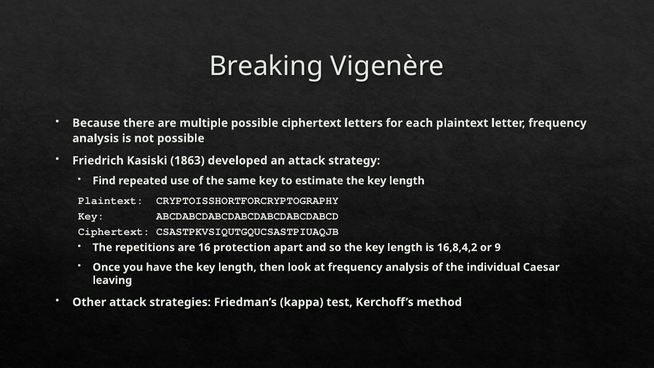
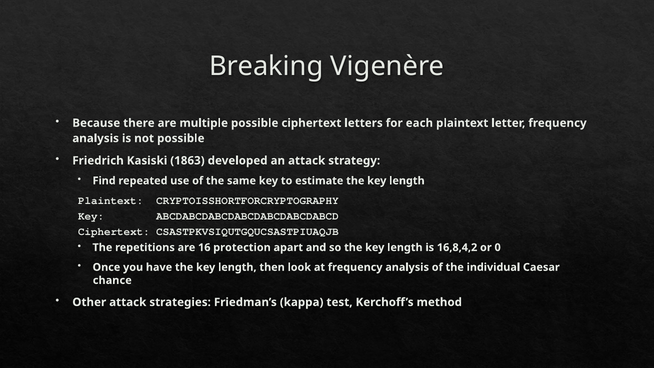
9: 9 -> 0
leaving: leaving -> chance
